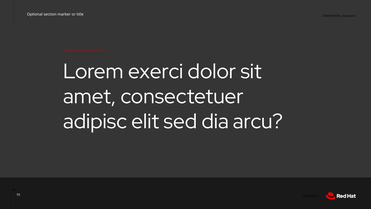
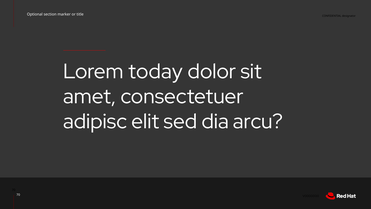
exerci: exerci -> today
